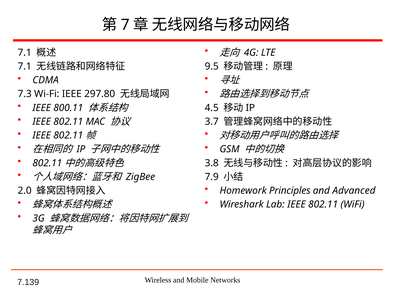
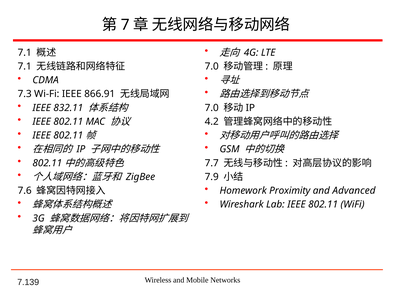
9.5 at (212, 66): 9.5 -> 7.0
297.80: 297.80 -> 866.91
800.11: 800.11 -> 832.11
4.5 at (212, 108): 4.5 -> 7.0
3.7: 3.7 -> 4.2
3.8: 3.8 -> 7.7
Principles: Principles -> Proximity
2.0: 2.0 -> 7.6
